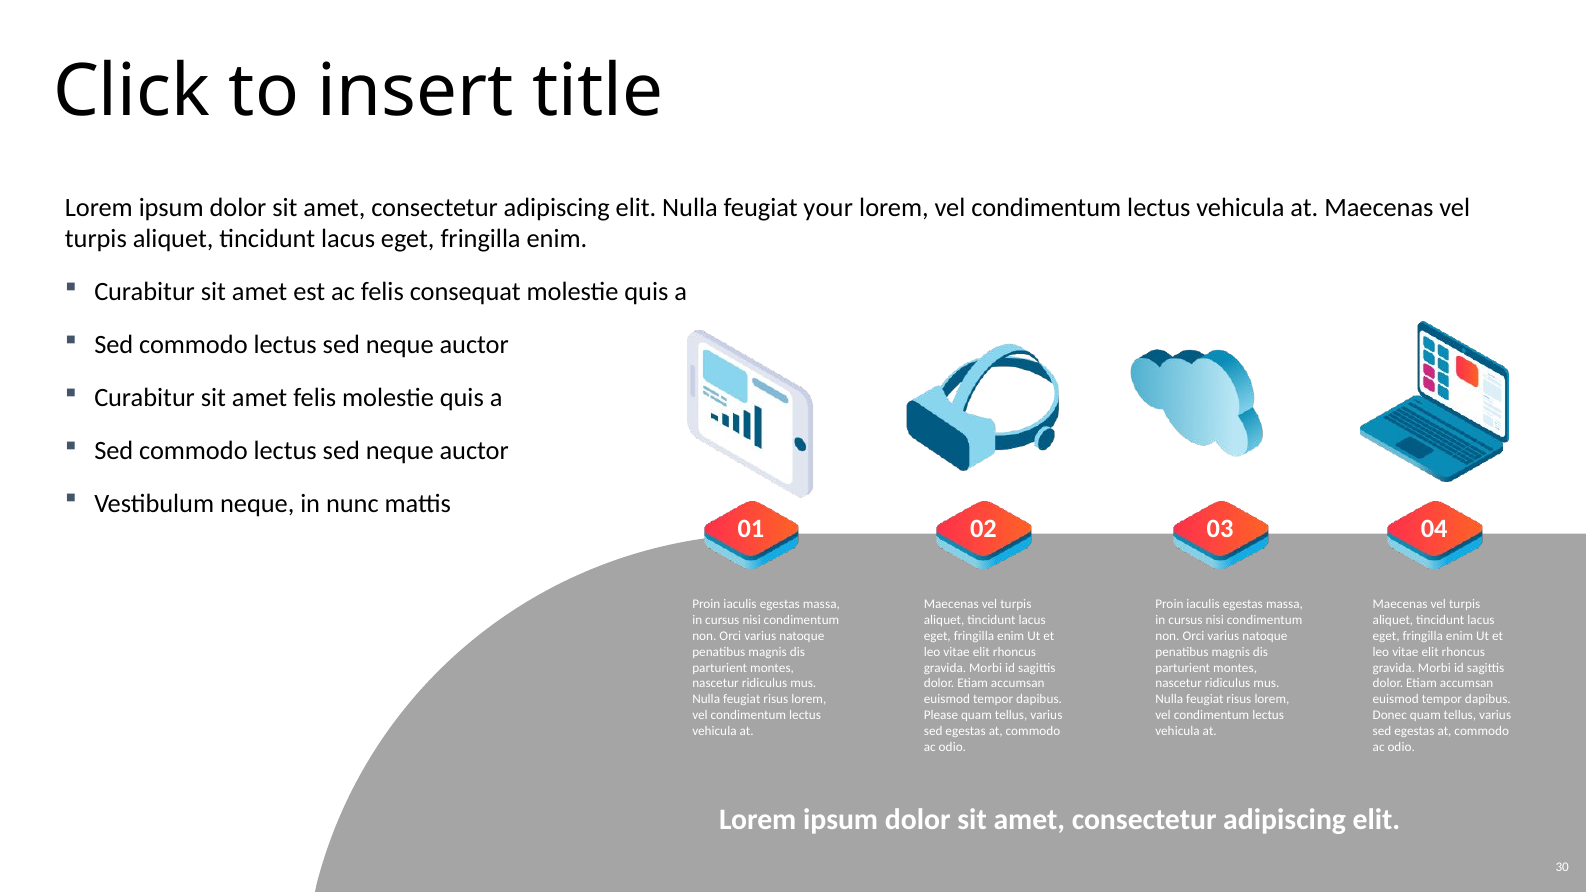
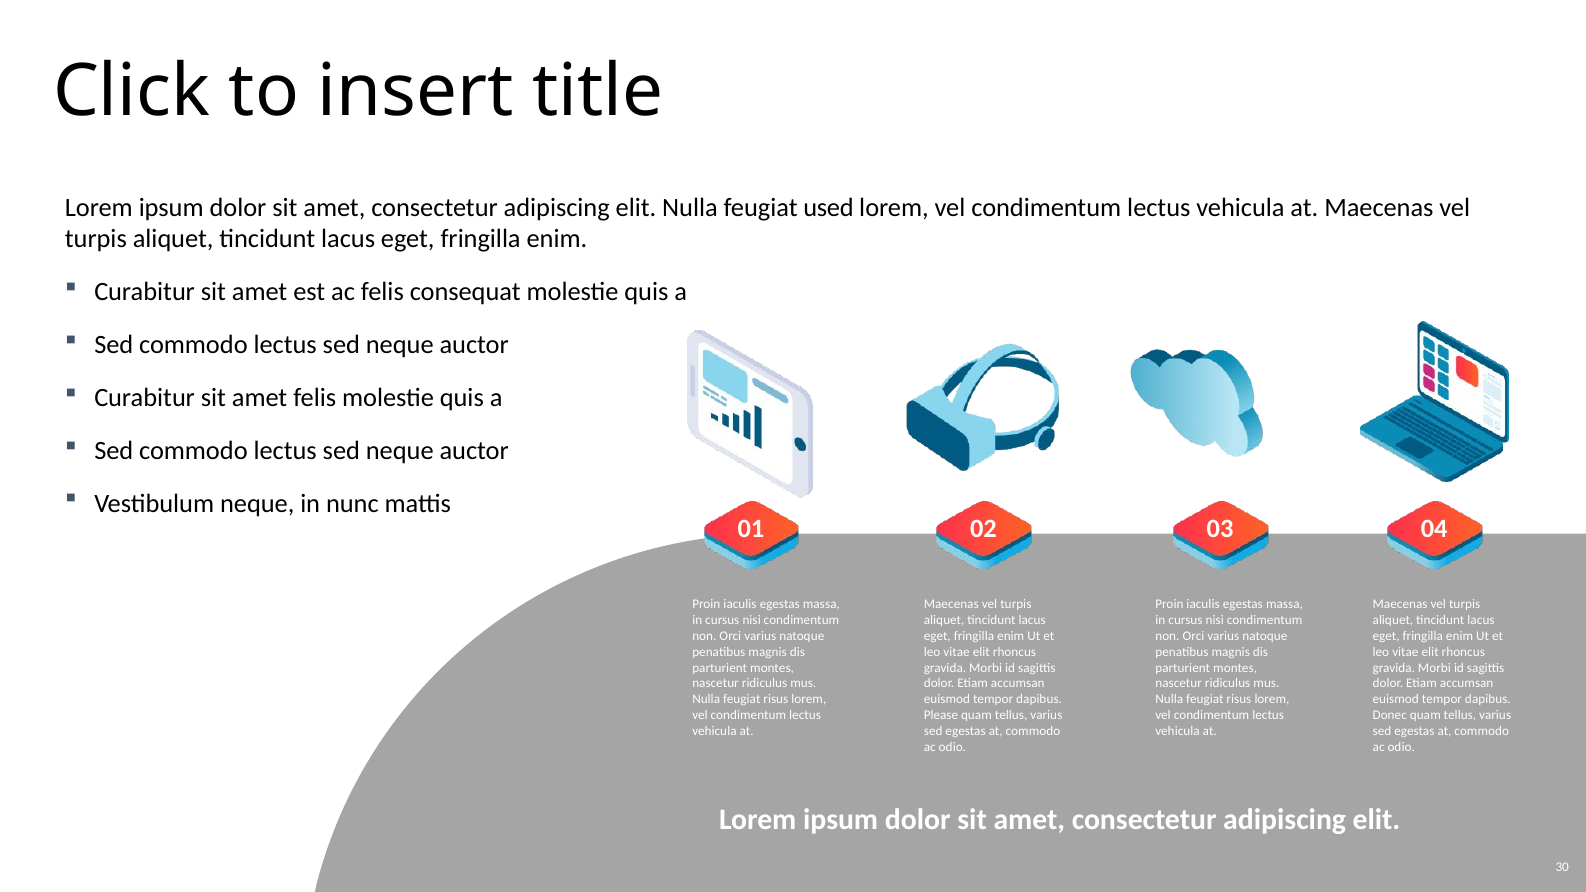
your: your -> used
